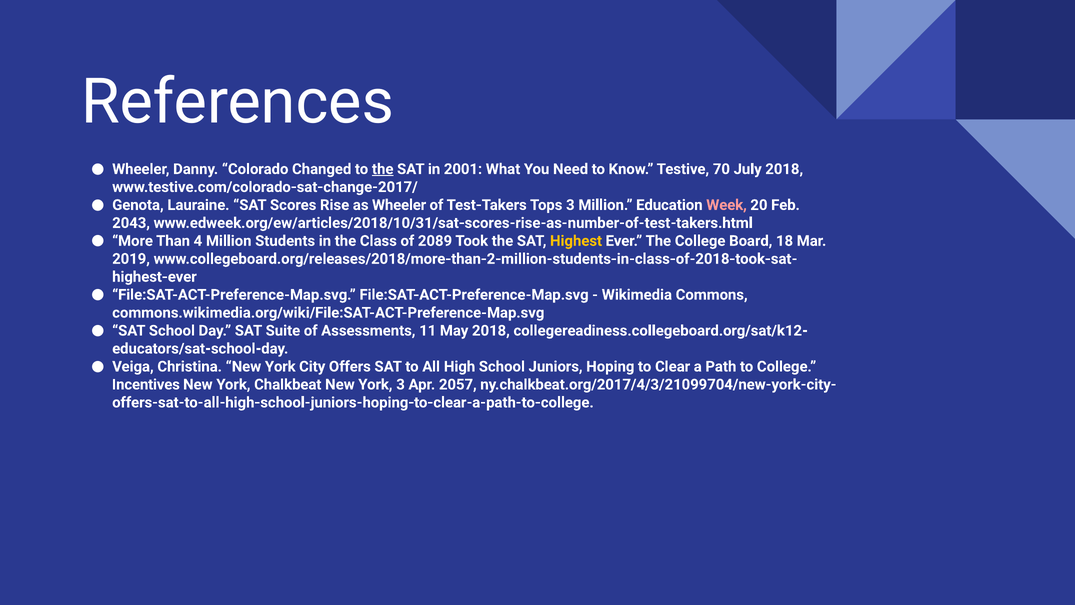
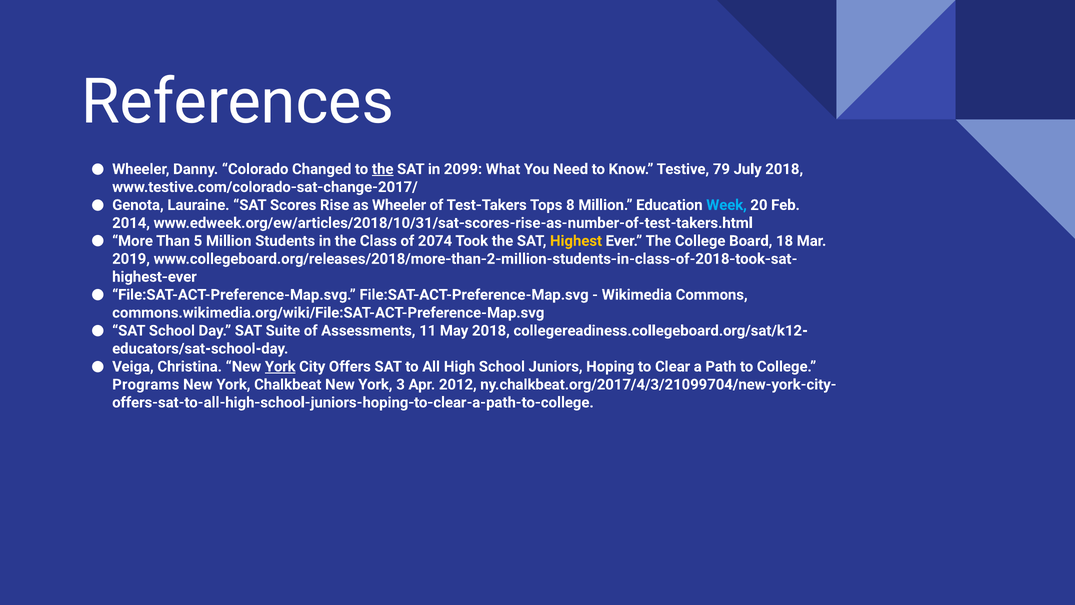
2001: 2001 -> 2099
70: 70 -> 79
Tops 3: 3 -> 8
Week colour: pink -> light blue
2043: 2043 -> 2014
4: 4 -> 5
2089: 2089 -> 2074
York at (280, 366) underline: none -> present
Incentives: Incentives -> Programs
2057: 2057 -> 2012
